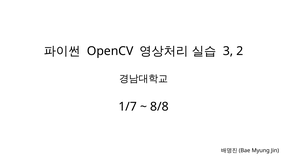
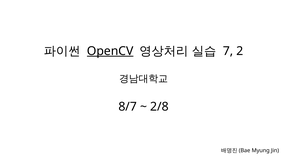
OpenCV underline: none -> present
3: 3 -> 7
1/7: 1/7 -> 8/7
8/8: 8/8 -> 2/8
